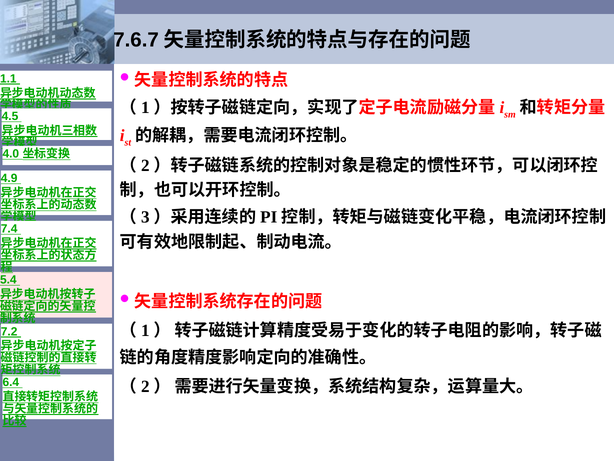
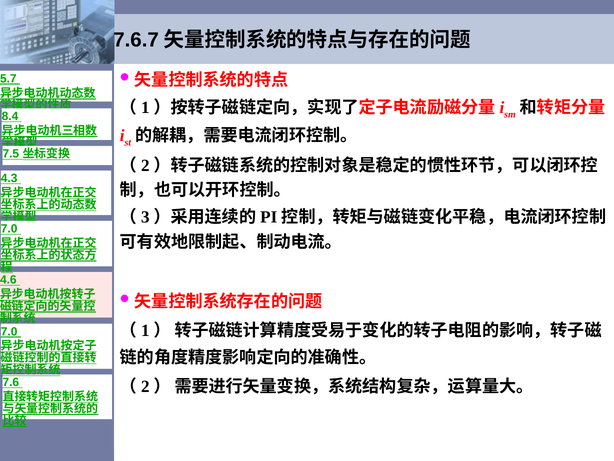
1.1: 1.1 -> 5.7
4.5: 4.5 -> 8.4
4.0: 4.0 -> 7.5
4.9: 4.9 -> 4.3
7.4 at (9, 229): 7.4 -> 7.0
5.4: 5.4 -> 4.6
7.2 at (9, 331): 7.2 -> 7.0
6.4: 6.4 -> 7.6
